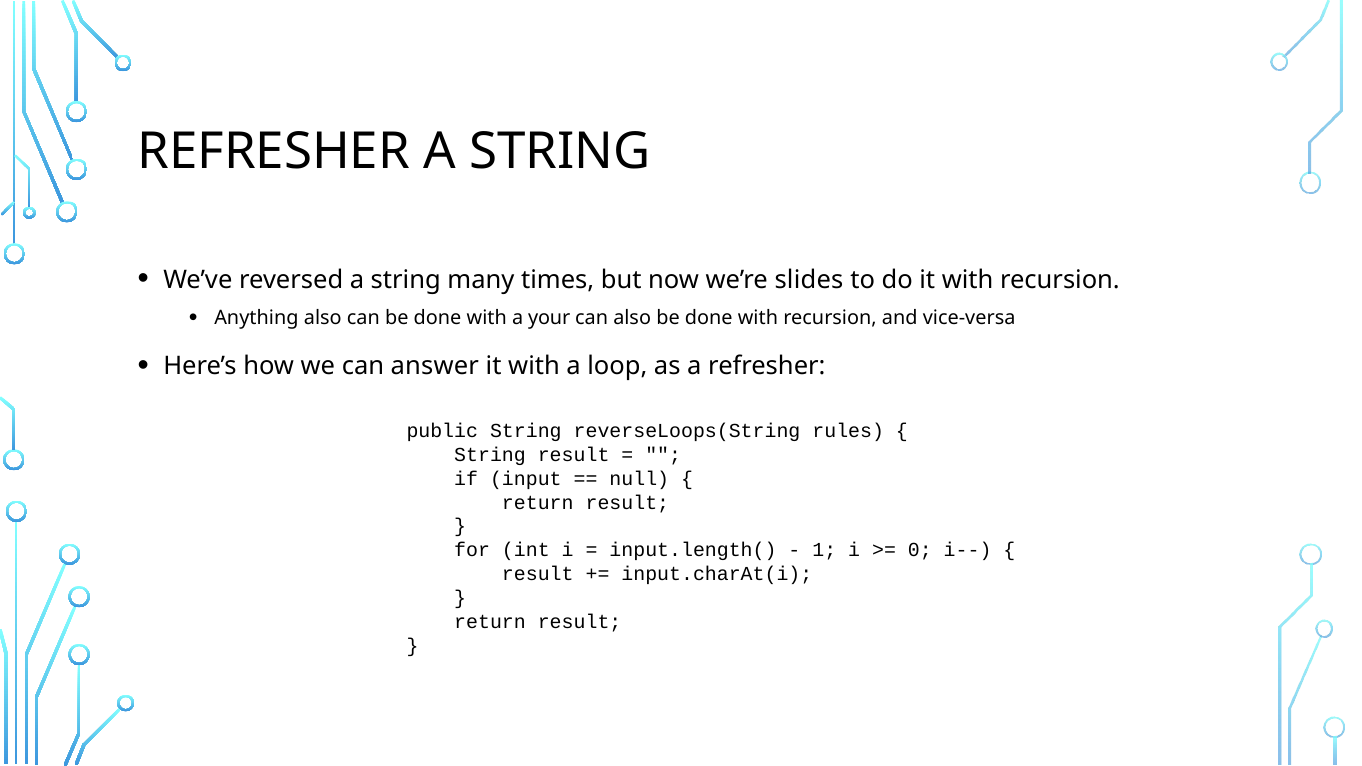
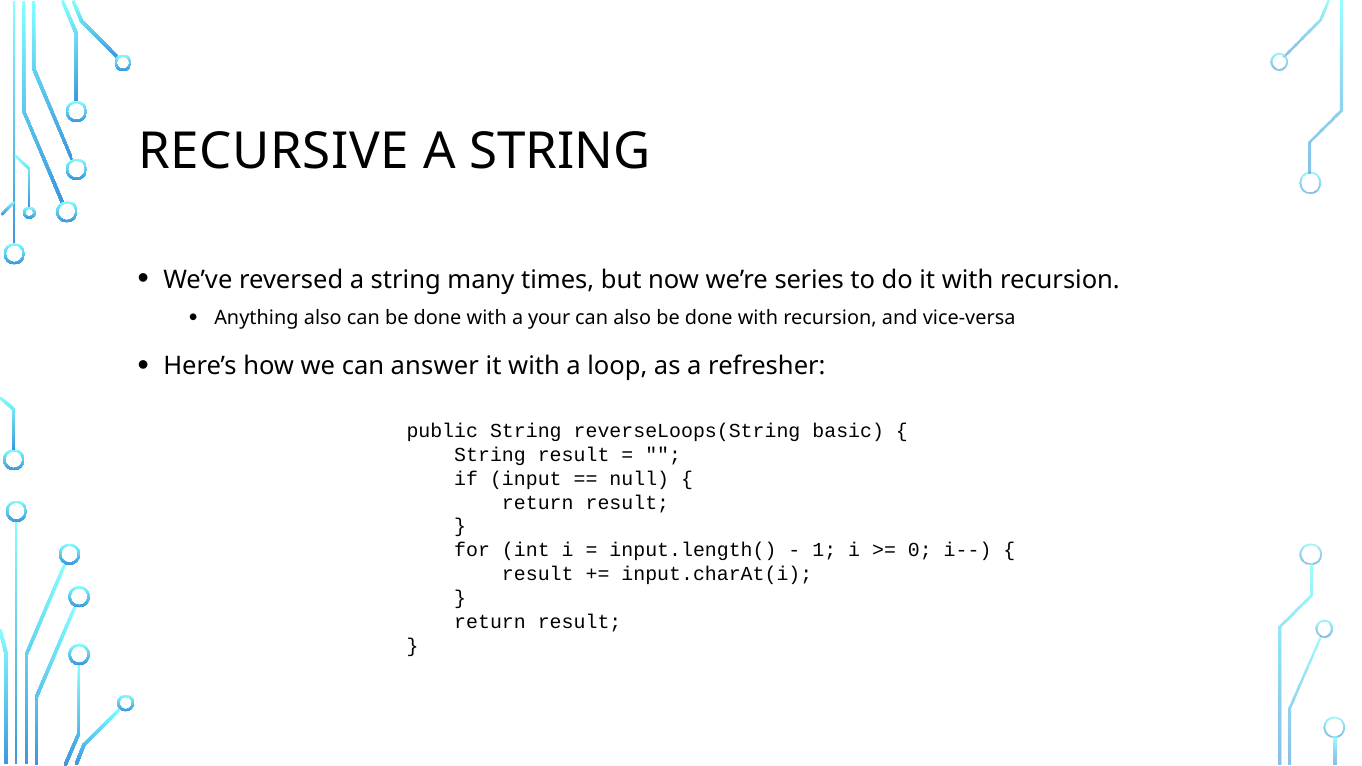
REFRESHER at (274, 151): REFRESHER -> RECURSIVE
slides: slides -> series
rules: rules -> basic
